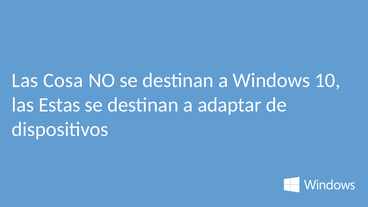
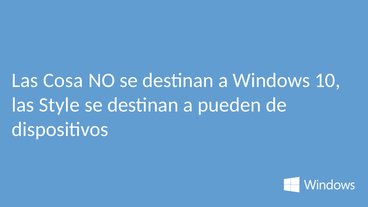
Estas: Estas -> Style
adaptar: adaptar -> pueden
